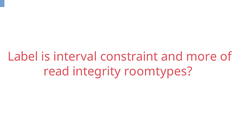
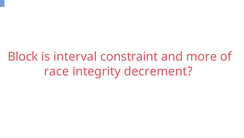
Label: Label -> Block
read: read -> race
roomtypes: roomtypes -> decrement
